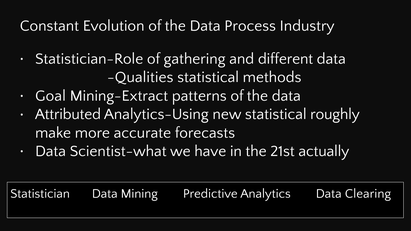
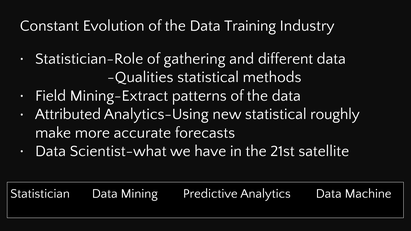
Process: Process -> Training
Goal: Goal -> Field
actually: actually -> satellite
Clearing: Clearing -> Machine
